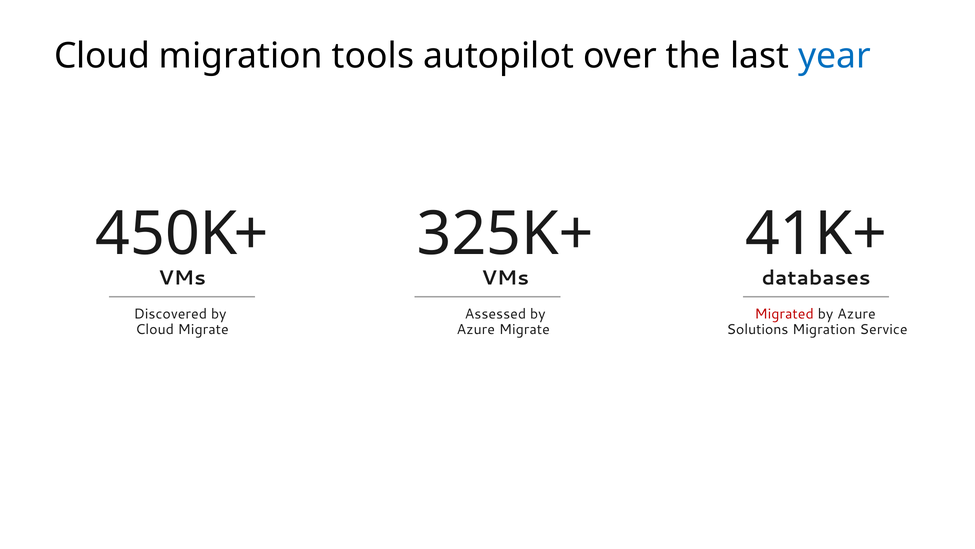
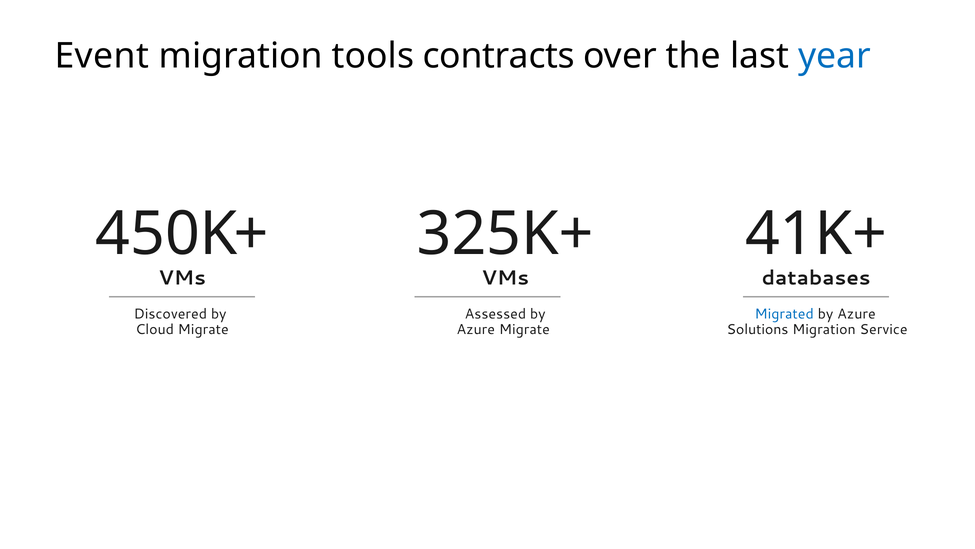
Cloud at (102, 56): Cloud -> Event
autopilot: autopilot -> contracts
Migrated colour: red -> blue
